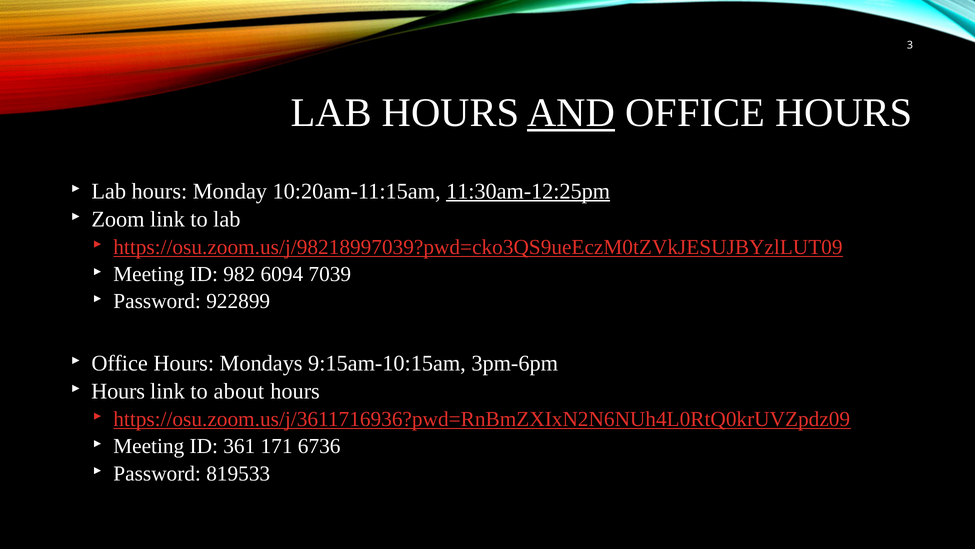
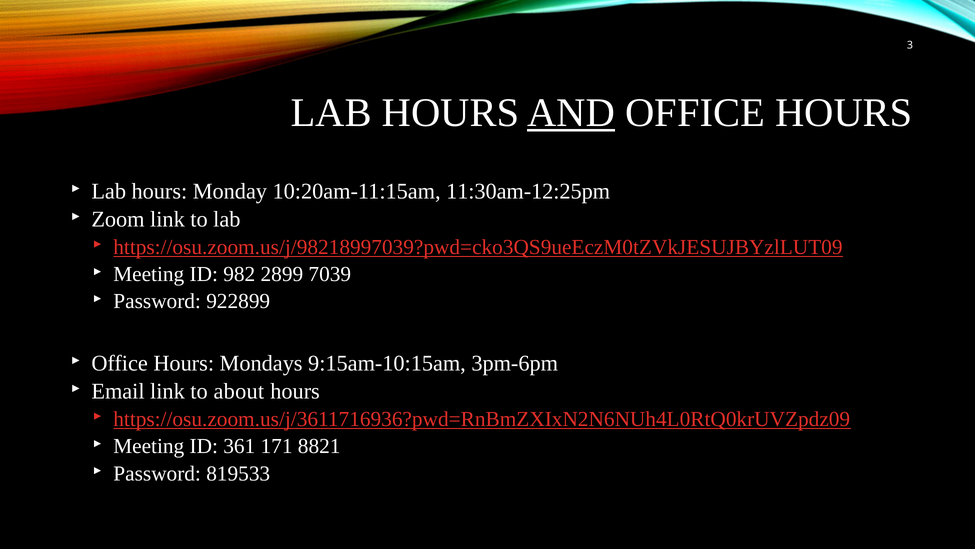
11:30am-12:25pm underline: present -> none
6094: 6094 -> 2899
Hours at (118, 391): Hours -> Email
6736: 6736 -> 8821
